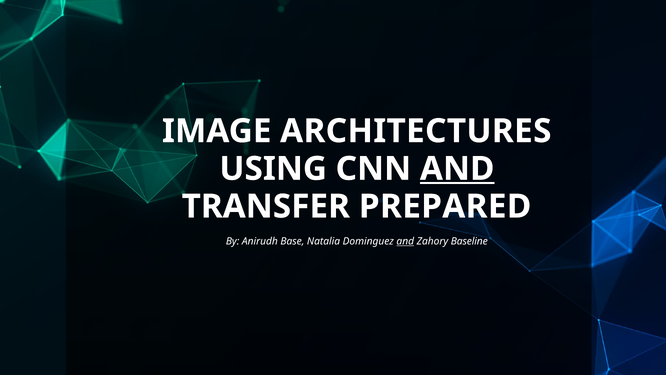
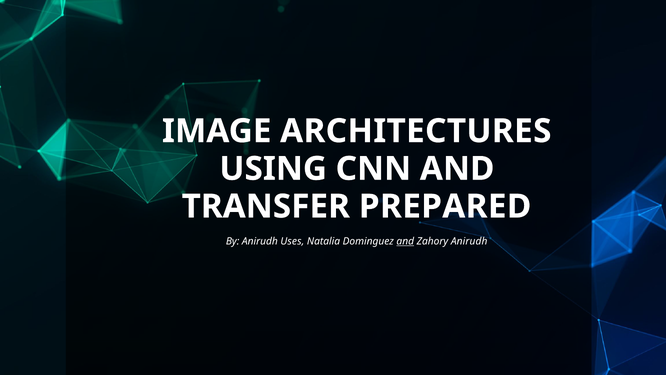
AND at (457, 169) underline: present -> none
Base: Base -> Uses
Zahory Baseline: Baseline -> Anirudh
